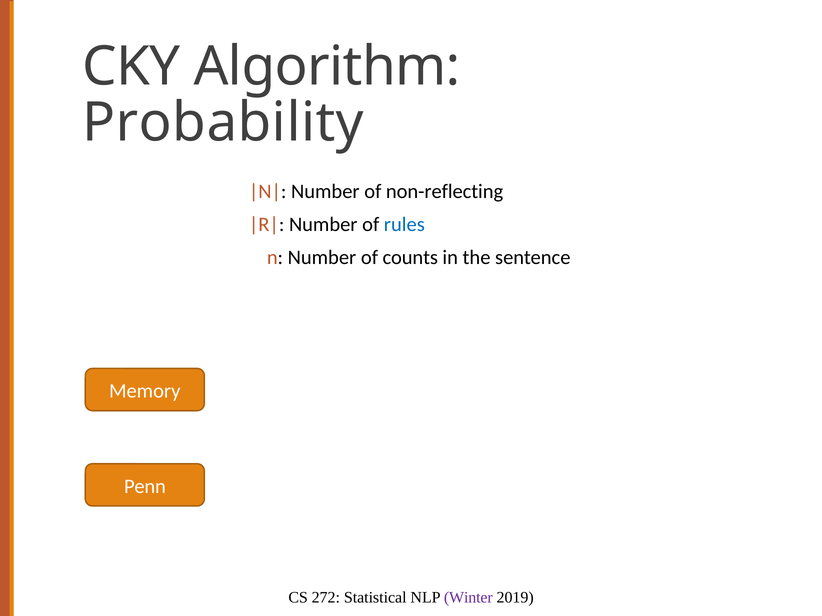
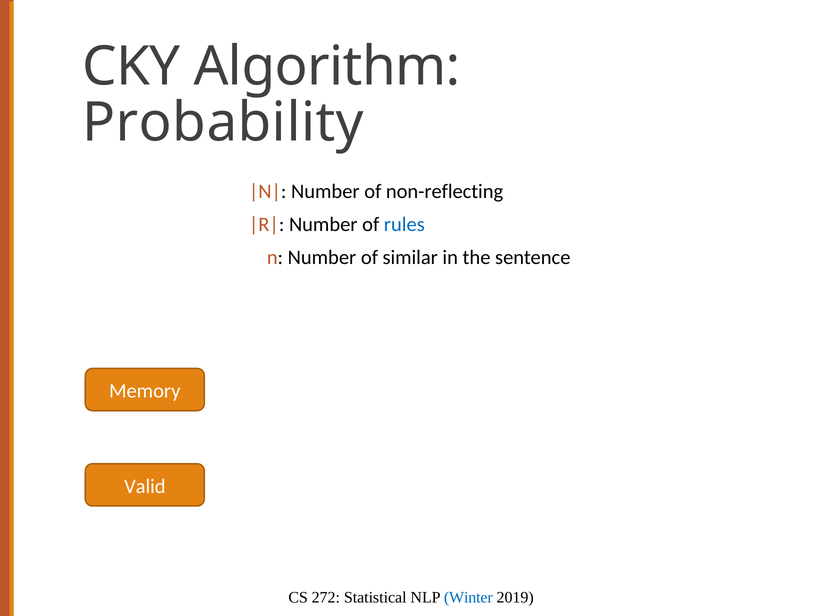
counts: counts -> similar
Penn: Penn -> Valid
Winter colour: purple -> blue
